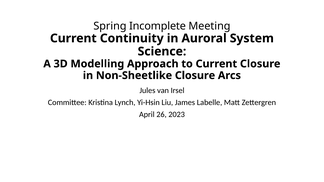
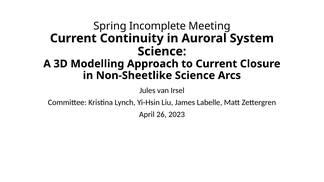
Non-Sheetlike Closure: Closure -> Science
